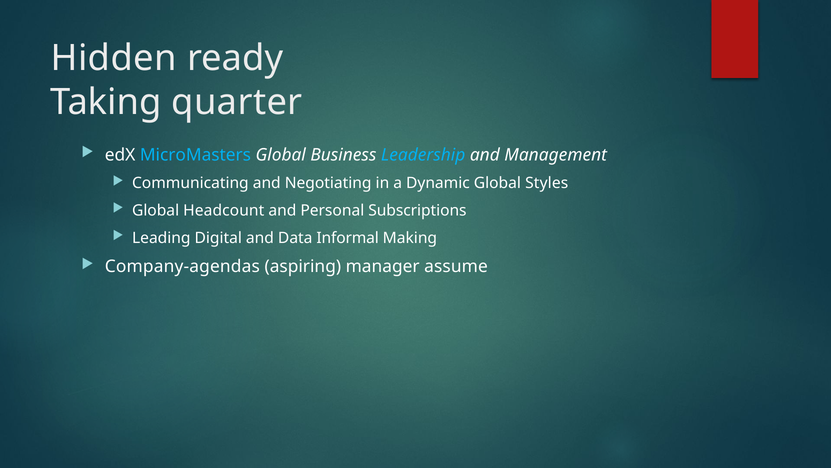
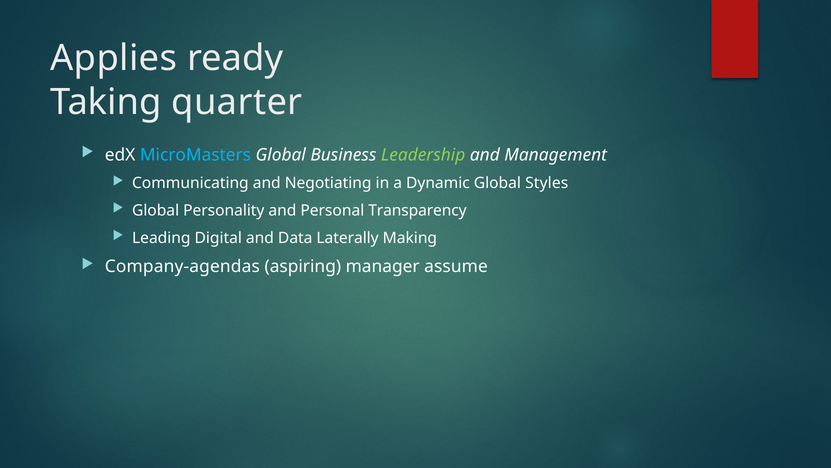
Hidden: Hidden -> Applies
Leadership colour: light blue -> light green
Headcount: Headcount -> Personality
Subscriptions: Subscriptions -> Transparency
Informal: Informal -> Laterally
